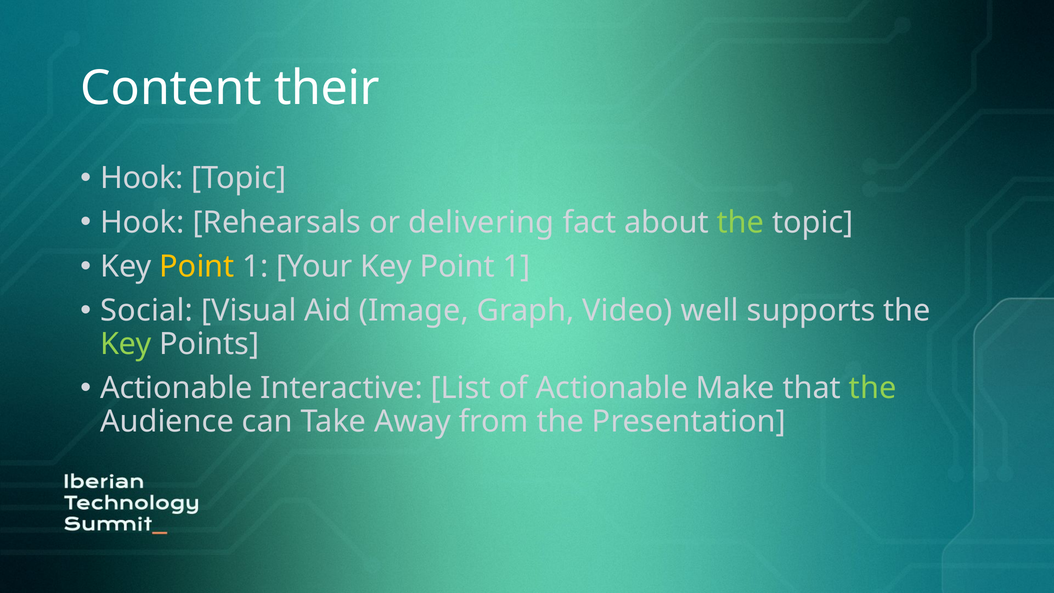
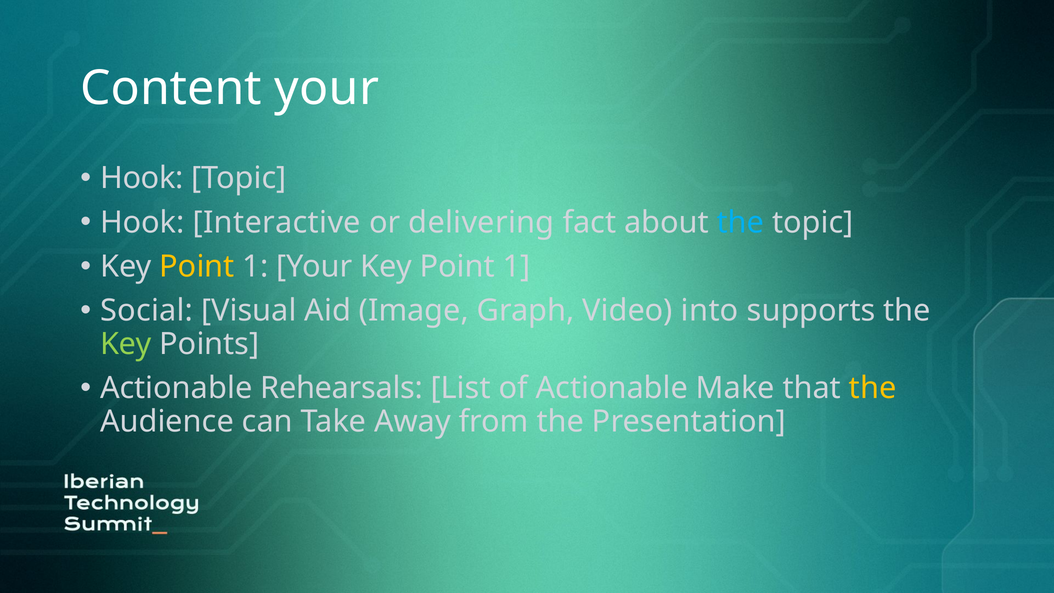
Content their: their -> your
Rehearsals: Rehearsals -> Interactive
the at (741, 222) colour: light green -> light blue
well: well -> into
Interactive: Interactive -> Rehearsals
the at (873, 388) colour: light green -> yellow
